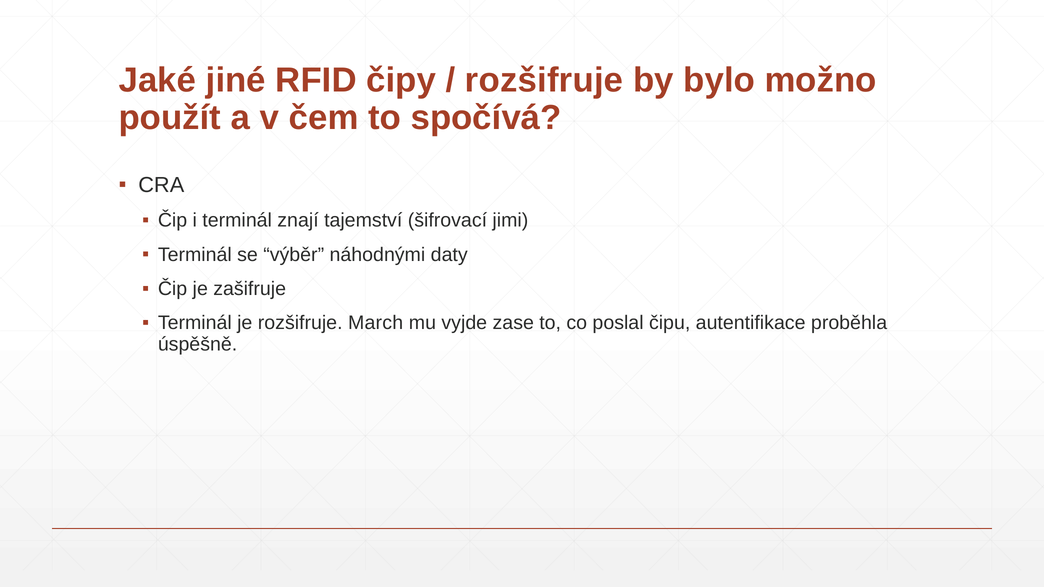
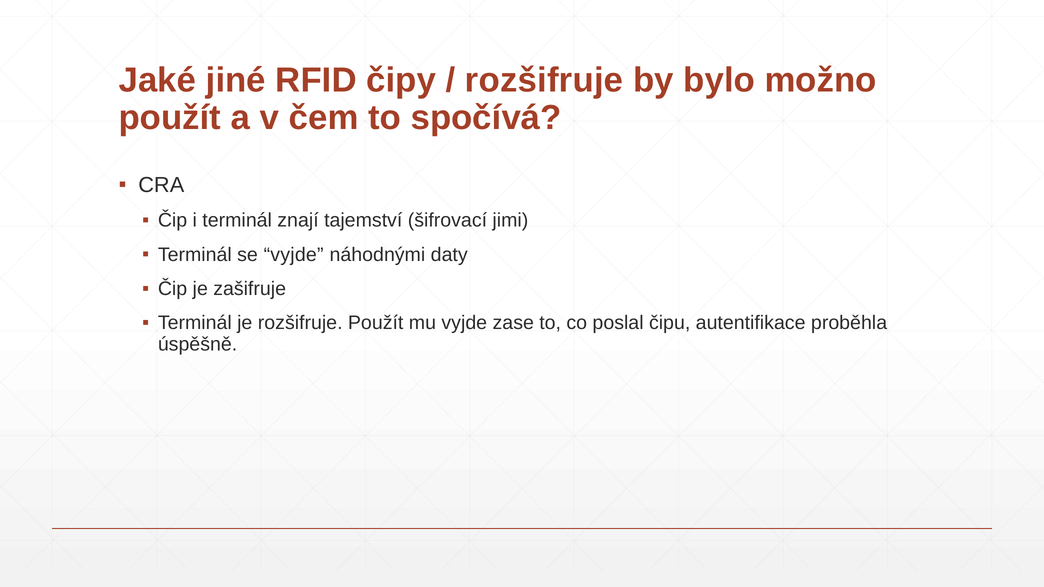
se výběr: výběr -> vyjde
rozšifruje March: March -> Použít
